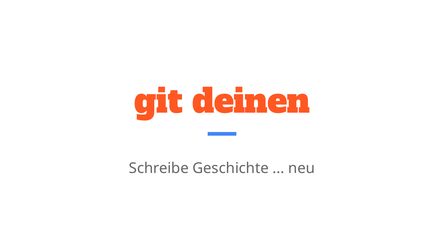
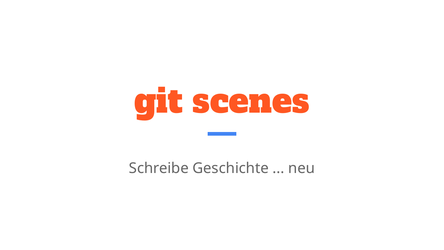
deinen: deinen -> scenes
